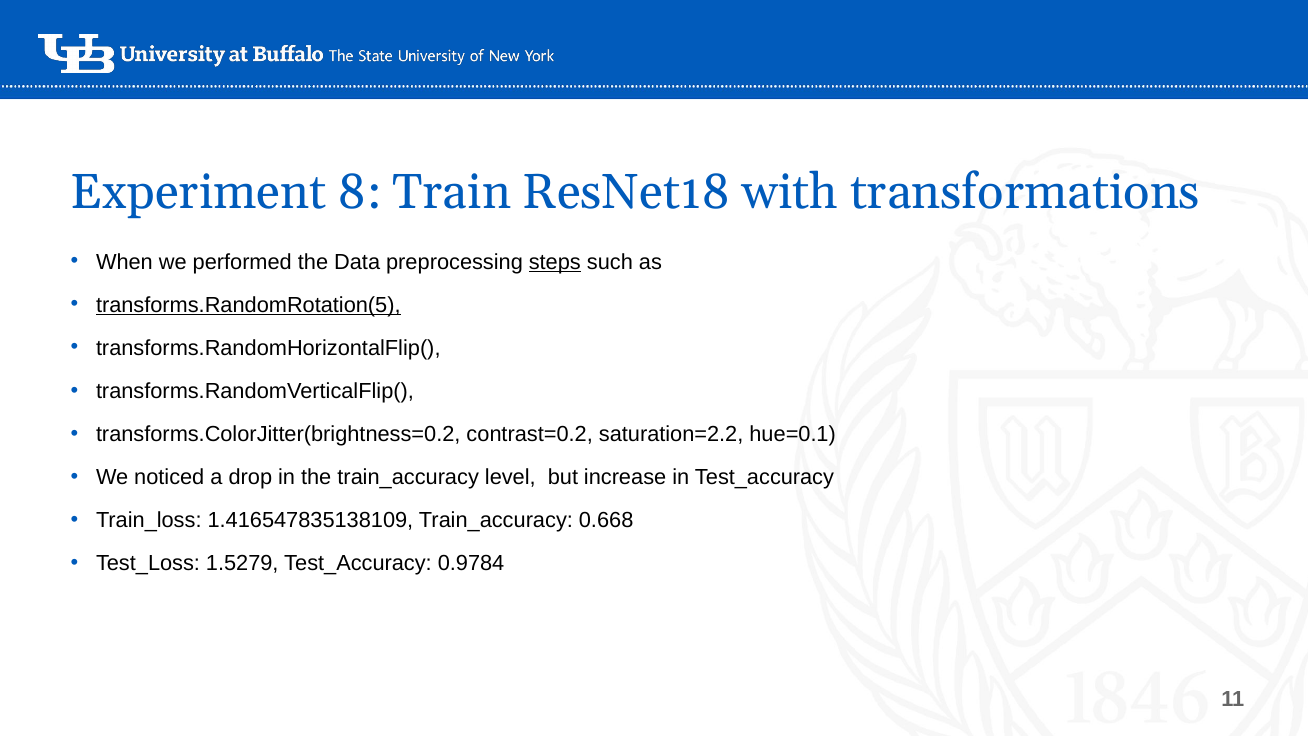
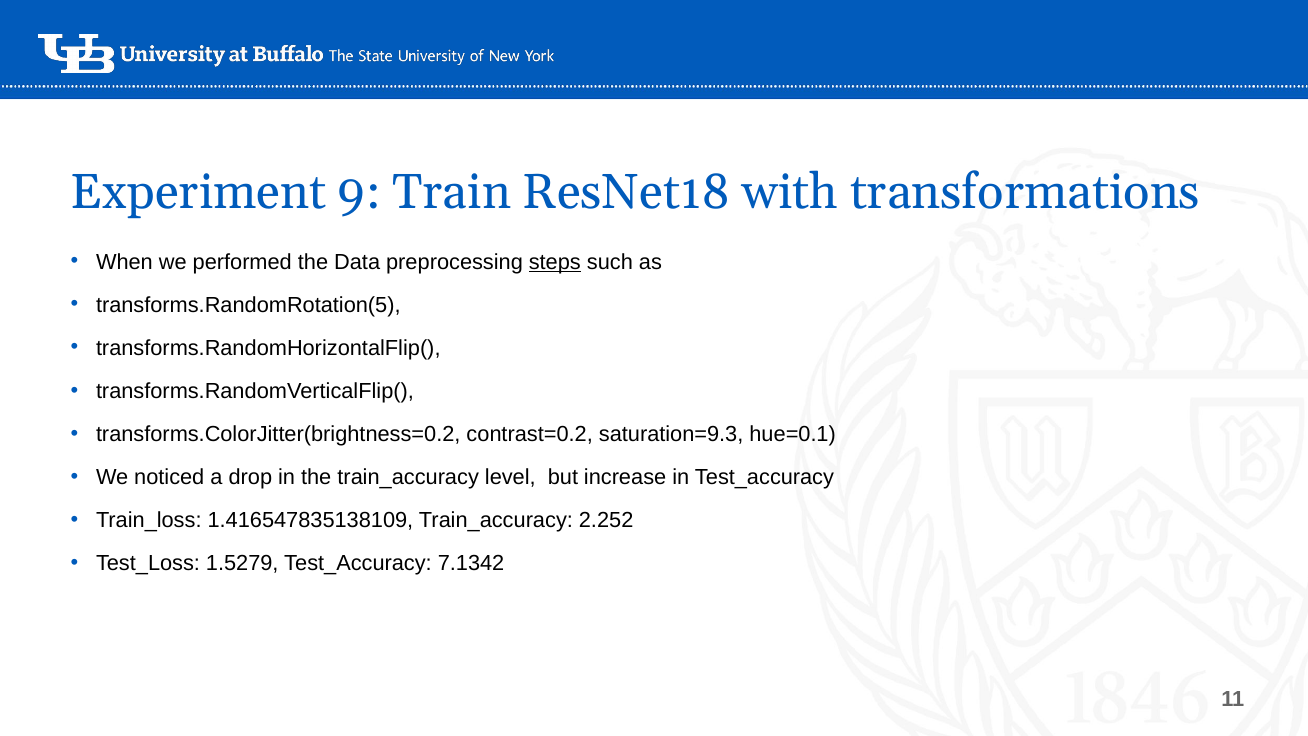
8: 8 -> 9
transforms.RandomRotation(5 underline: present -> none
saturation=2.2: saturation=2.2 -> saturation=9.3
0.668: 0.668 -> 2.252
0.9784: 0.9784 -> 7.1342
